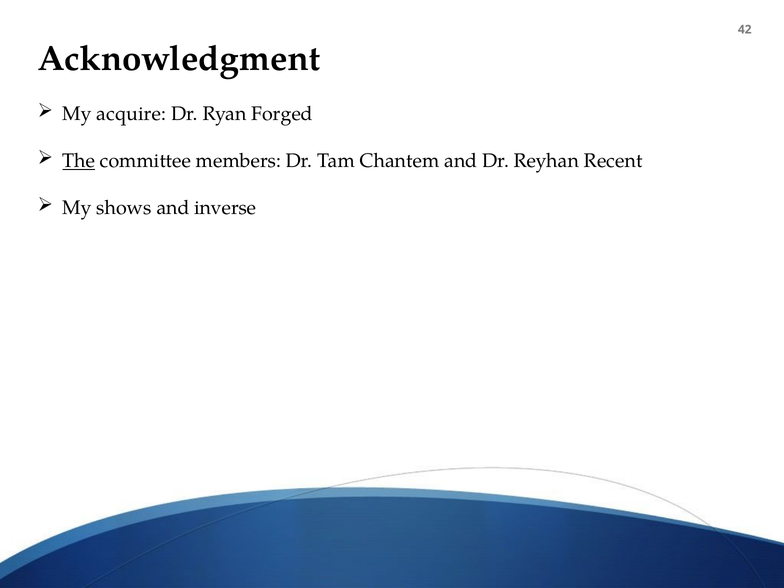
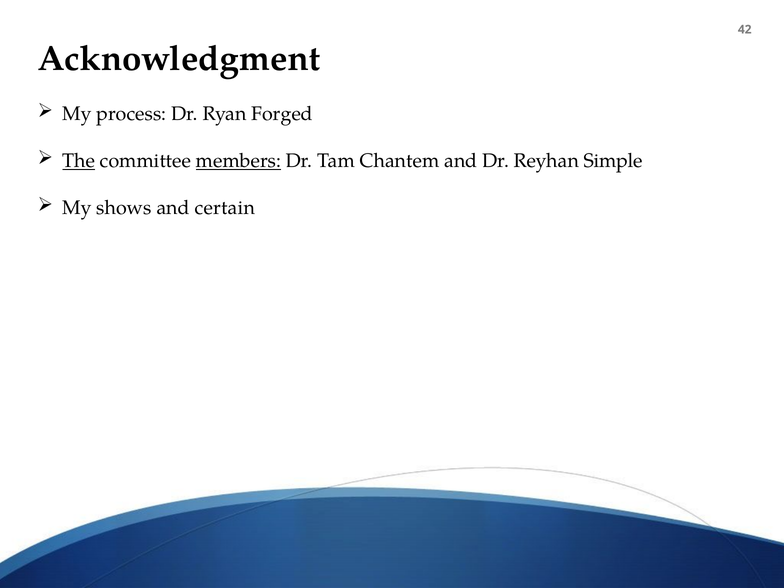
acquire: acquire -> process
members underline: none -> present
Recent: Recent -> Simple
inverse: inverse -> certain
